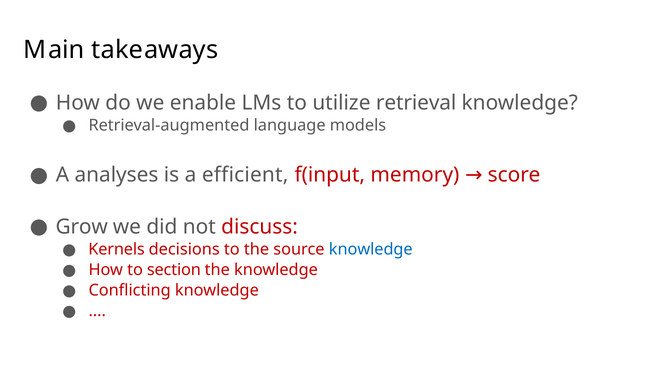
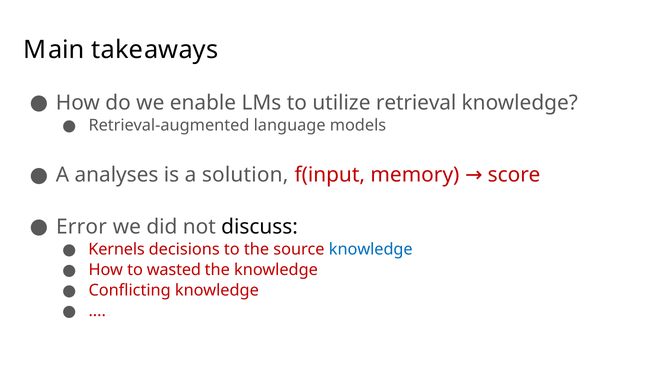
efficient: efficient -> solution
Grow: Grow -> Error
discuss colour: red -> black
section: section -> wasted
